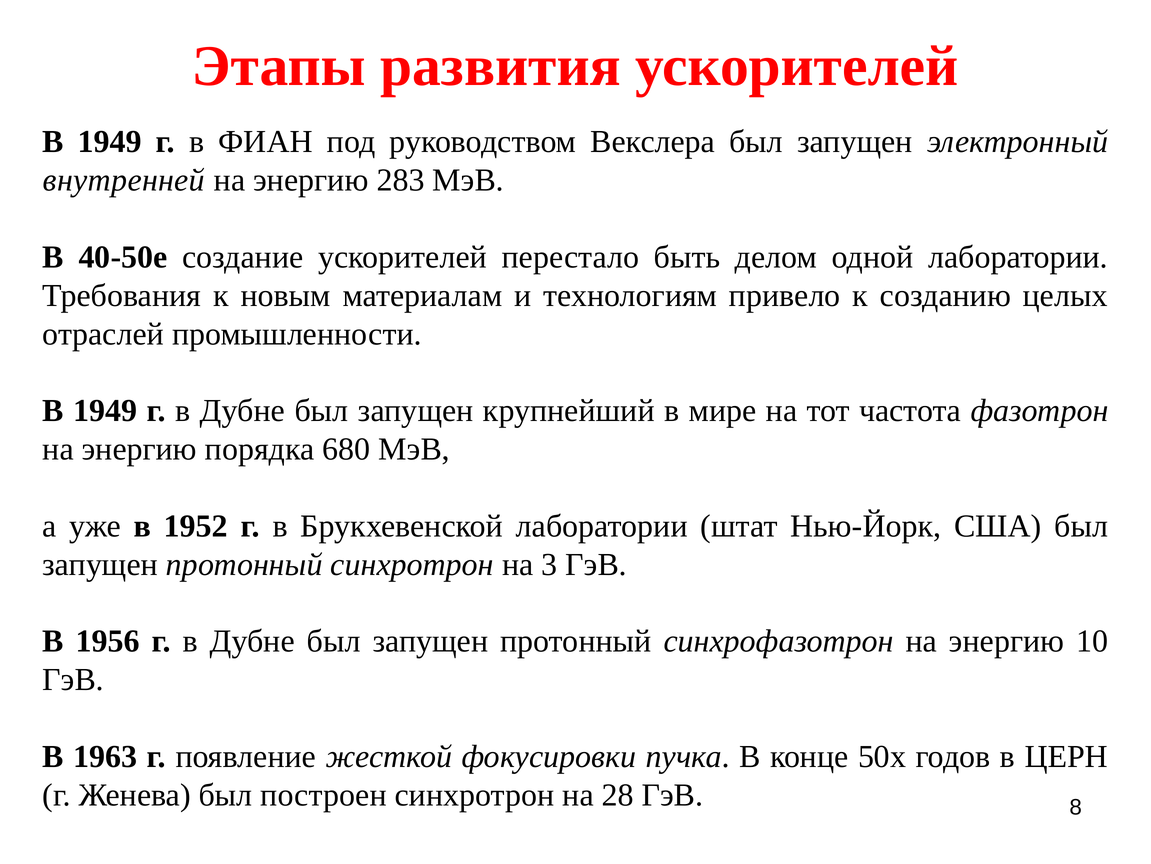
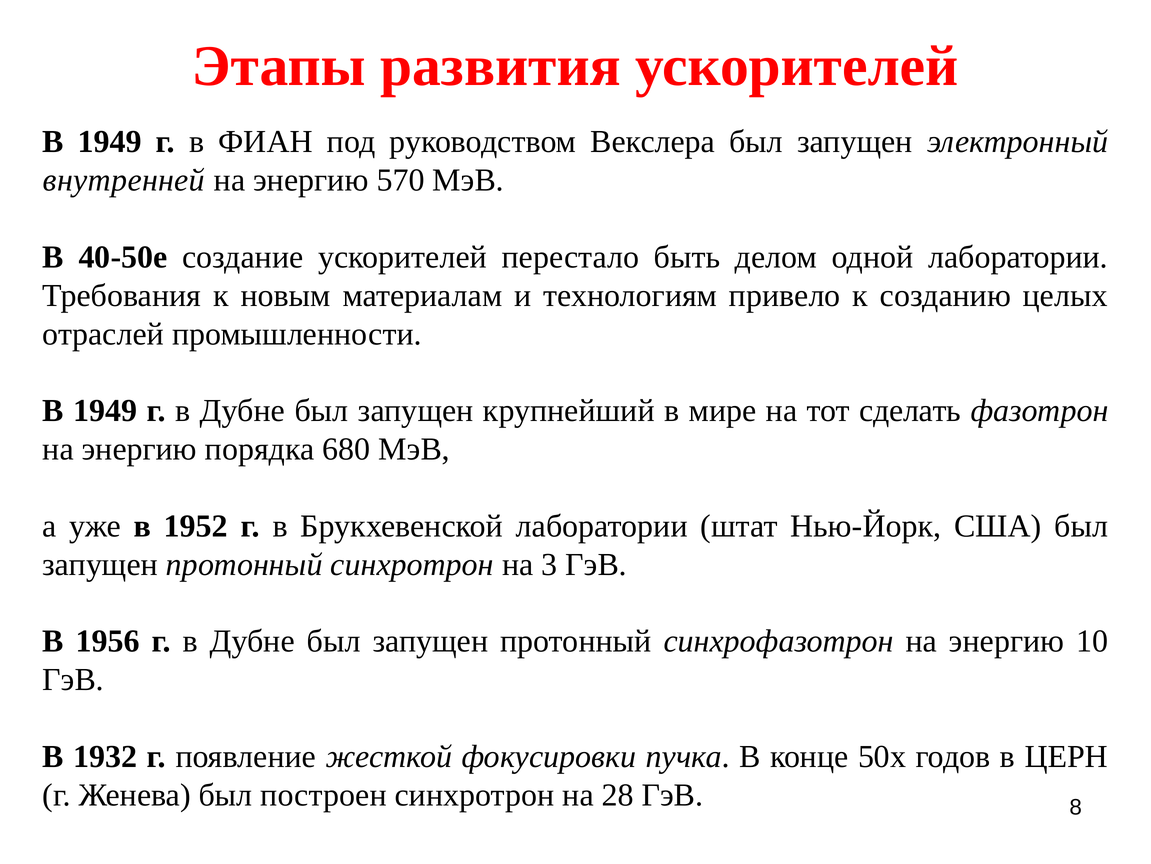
283: 283 -> 570
частота: частота -> сделать
1963: 1963 -> 1932
